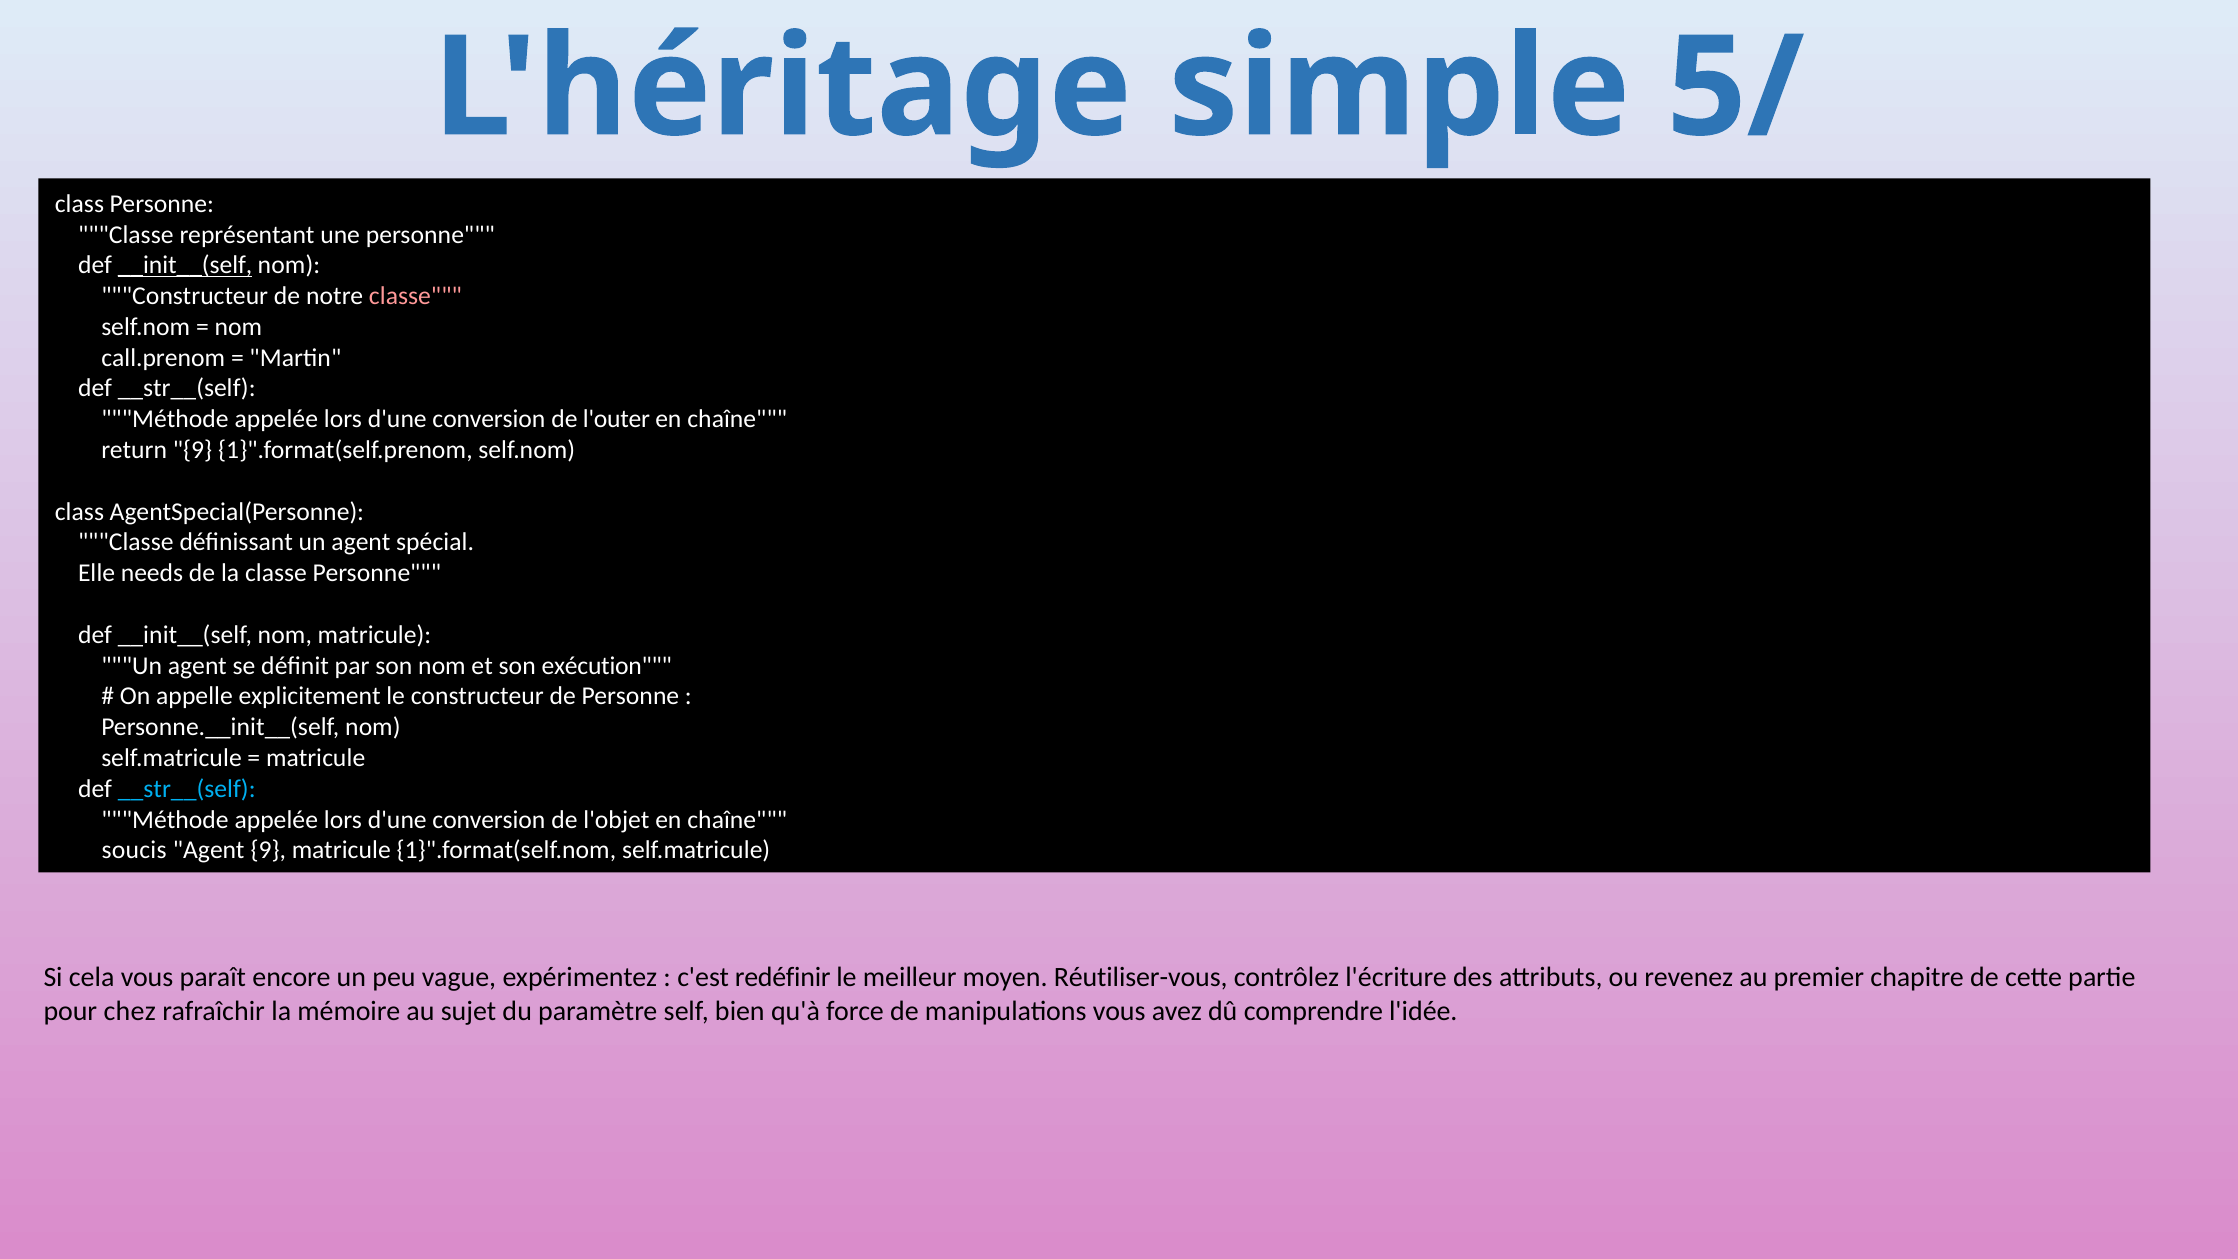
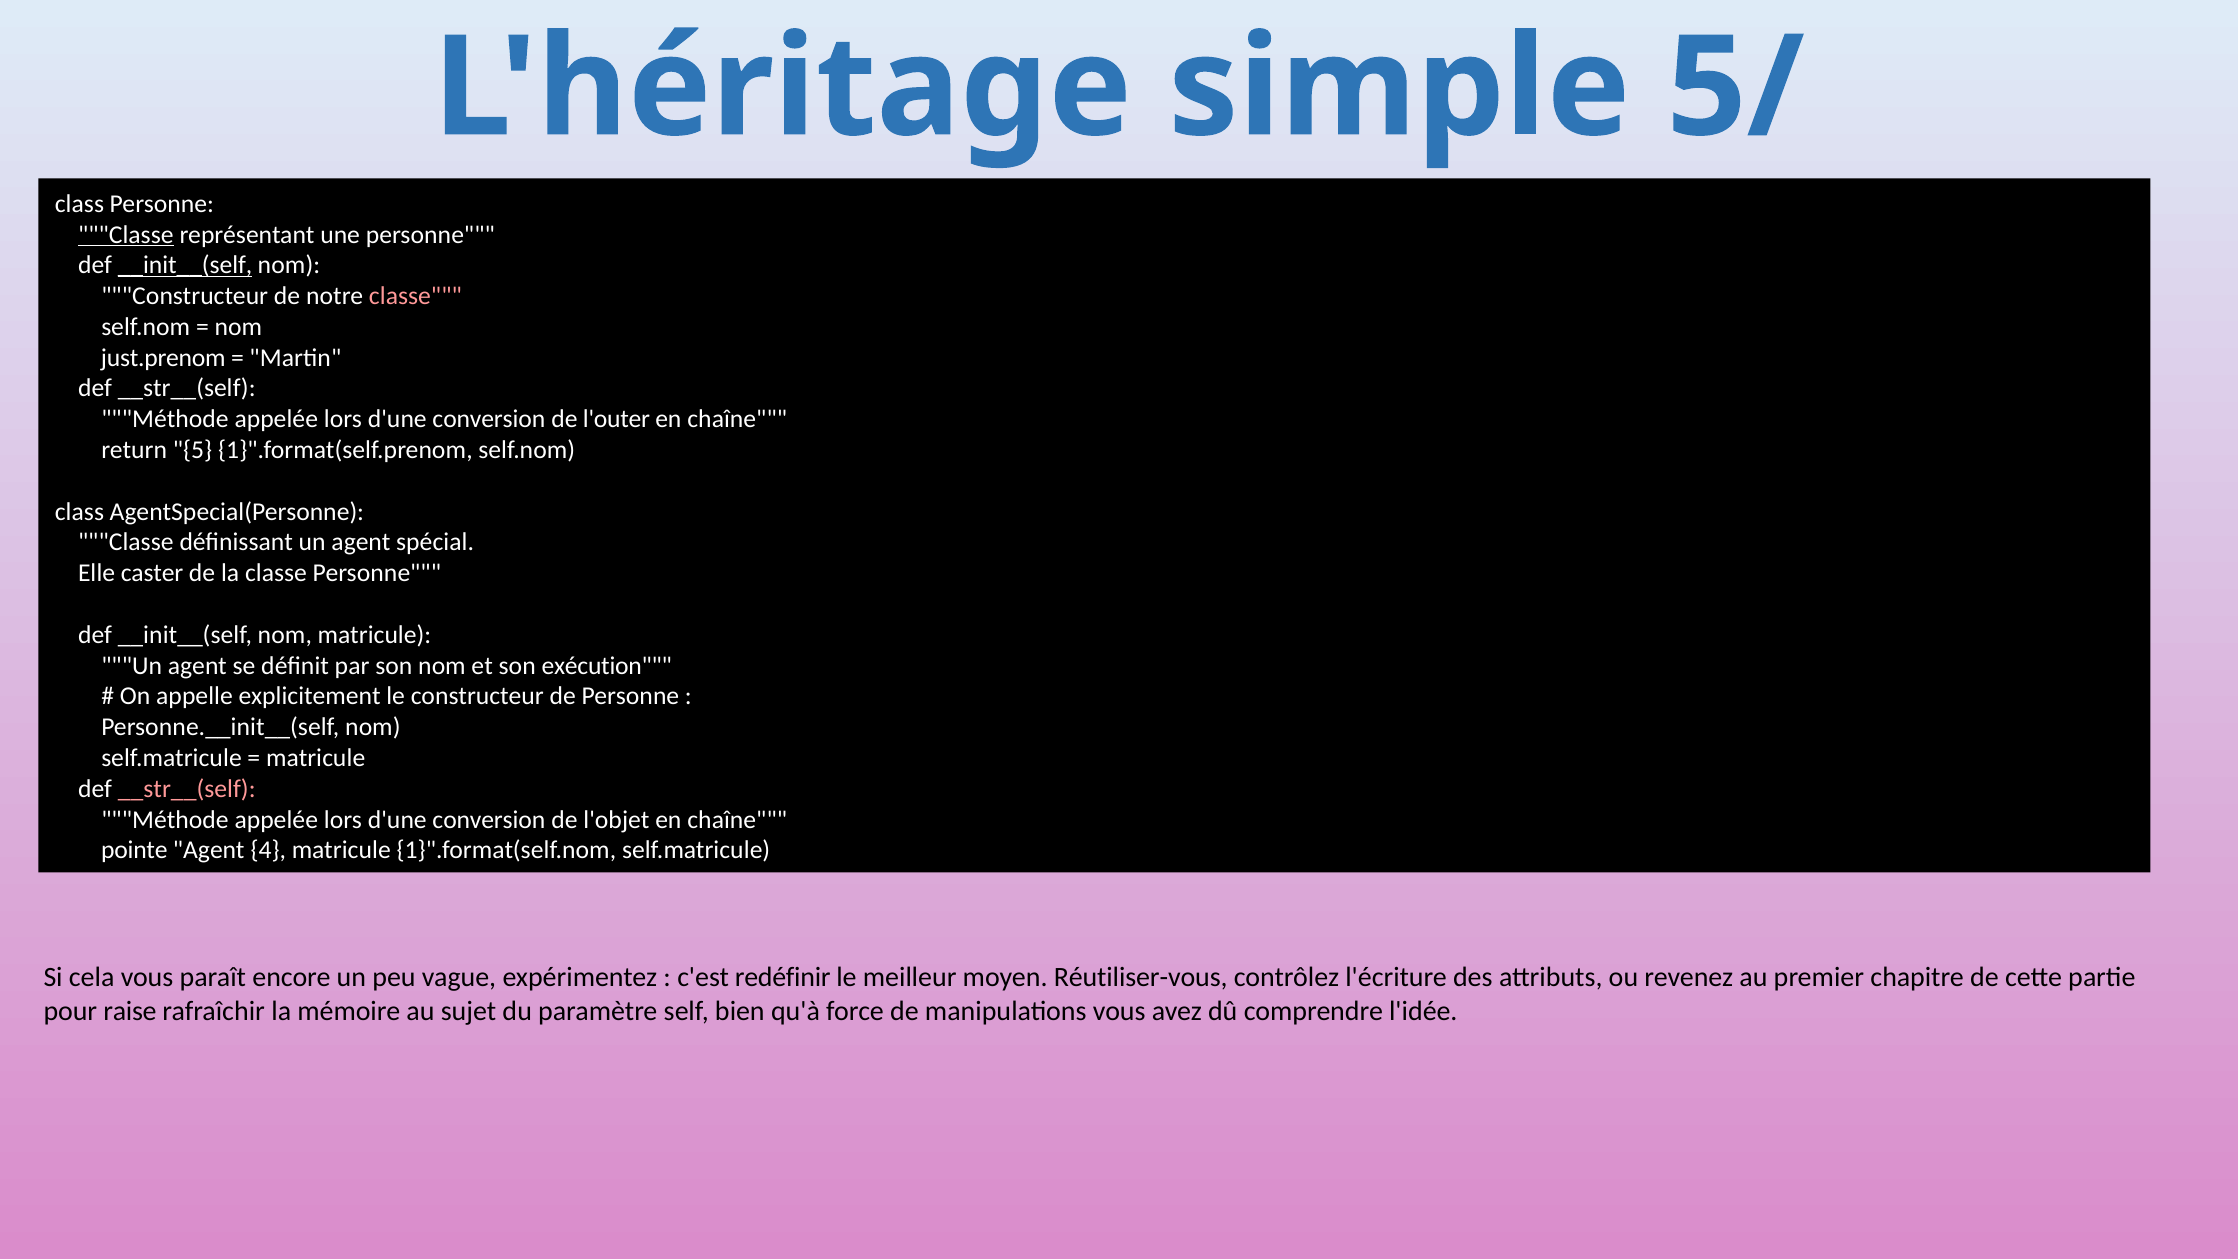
Classe at (126, 235) underline: none -> present
call.prenom: call.prenom -> just.prenom
return 9: 9 -> 5
needs: needs -> caster
__str__(self at (187, 789) colour: light blue -> pink
soucis: soucis -> pointe
Agent 9: 9 -> 4
chez: chez -> raise
